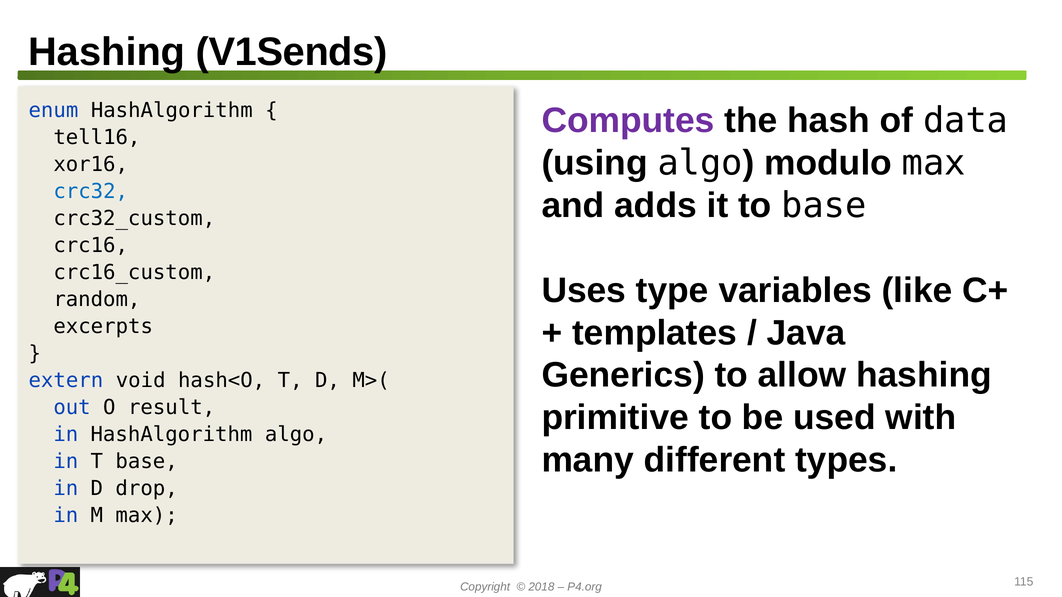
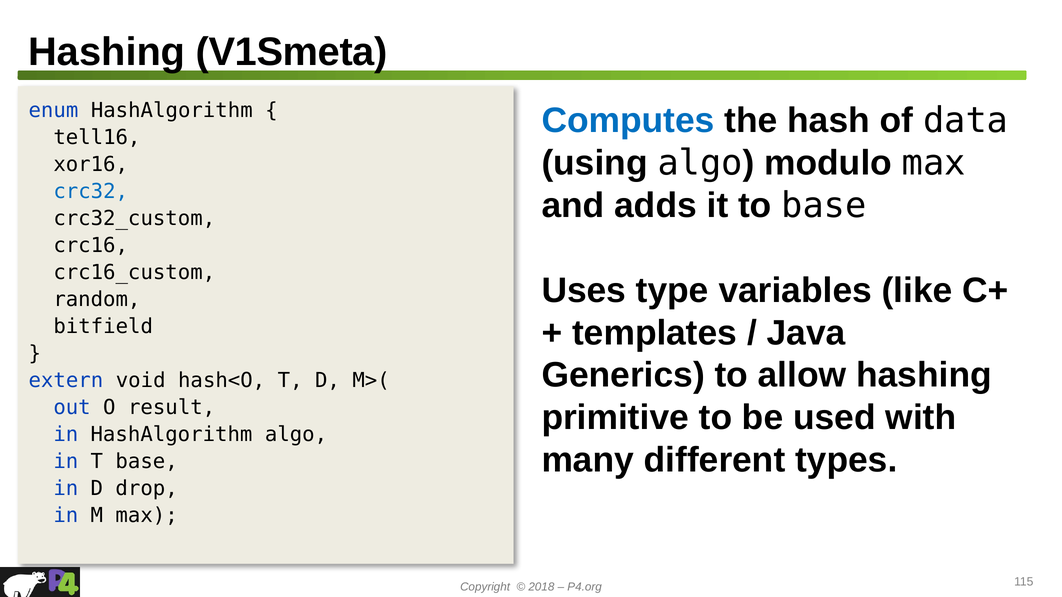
V1Sends: V1Sends -> V1Smeta
Computes colour: purple -> blue
excerpts: excerpts -> bitfield
